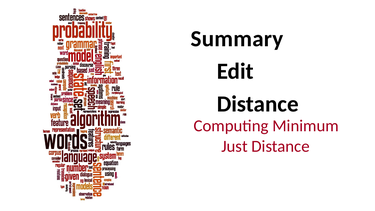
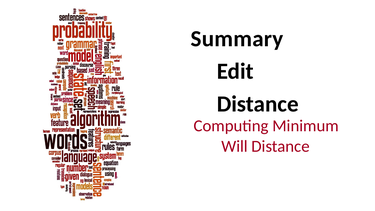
Just: Just -> Will
